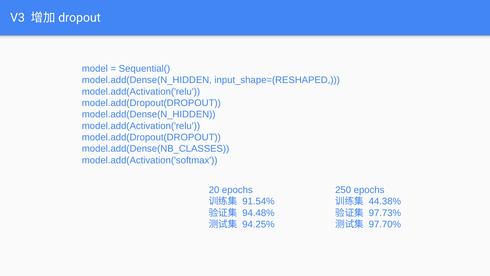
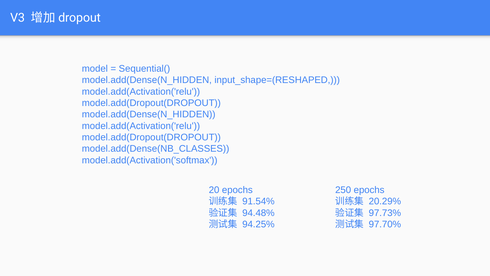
44.38%: 44.38% -> 20.29%
